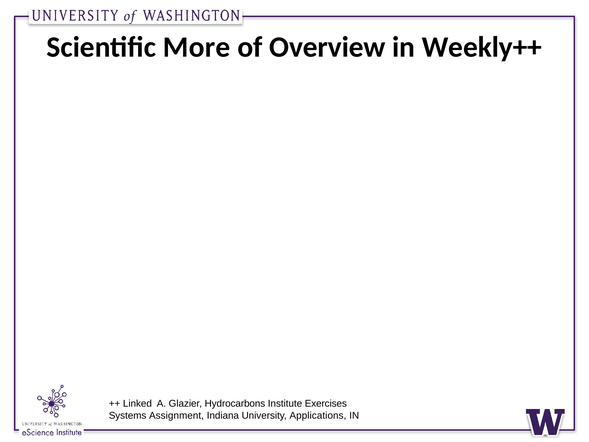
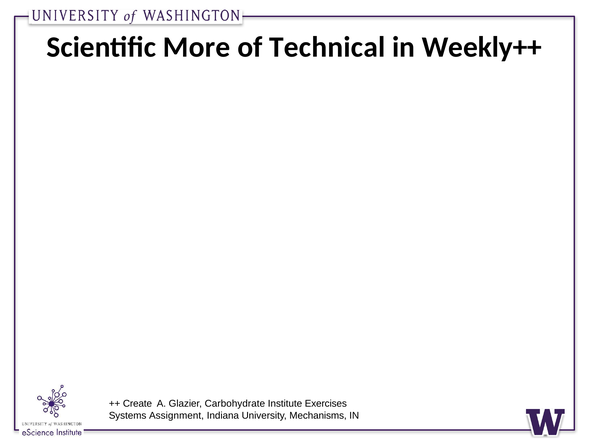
Overview: Overview -> Technical
Linked: Linked -> Create
Hydrocarbons: Hydrocarbons -> Carbohydrate
University Applications: Applications -> Mechanisms
